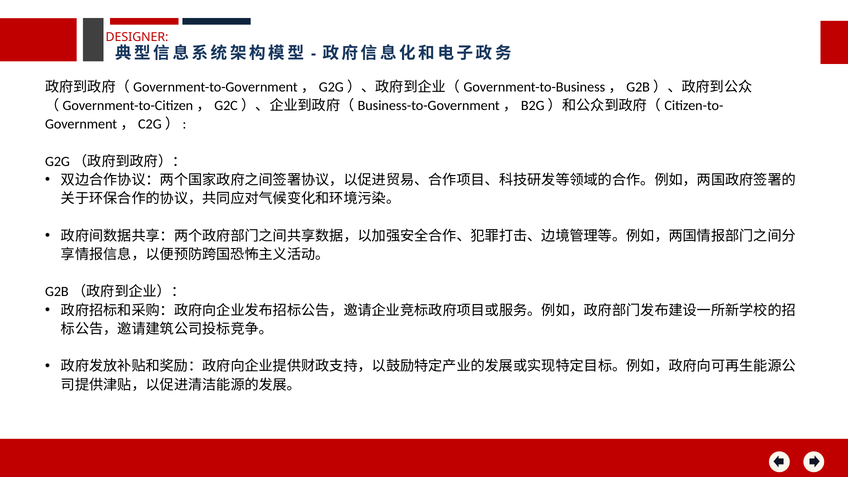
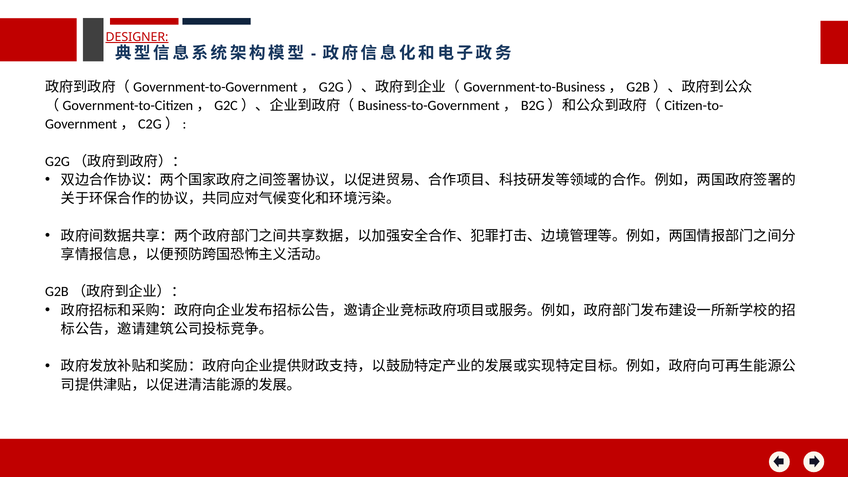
DESIGNER underline: none -> present
